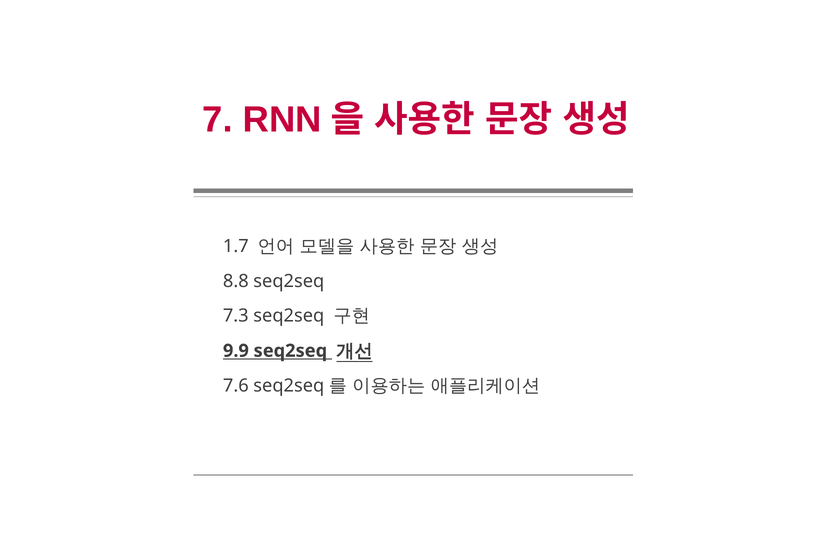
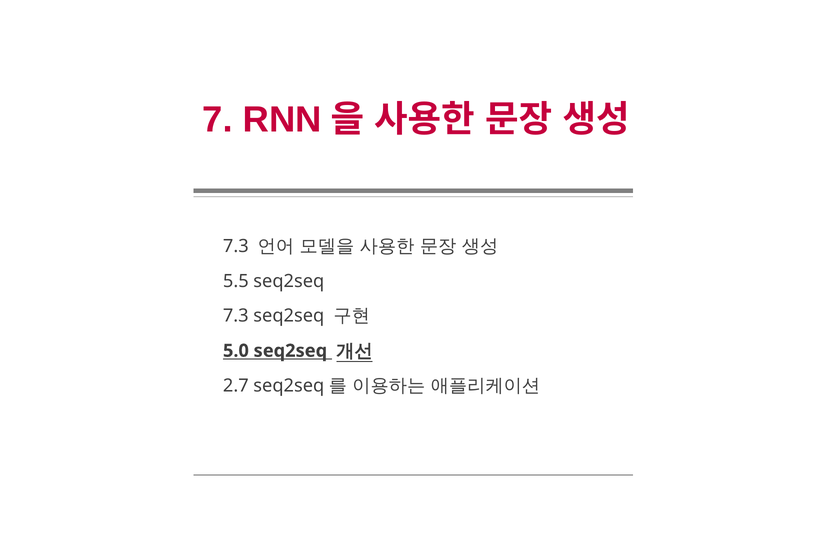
1.7 at (236, 246): 1.7 -> 7.3
8.8: 8.8 -> 5.5
9.9: 9.9 -> 5.0
7.6: 7.6 -> 2.7
